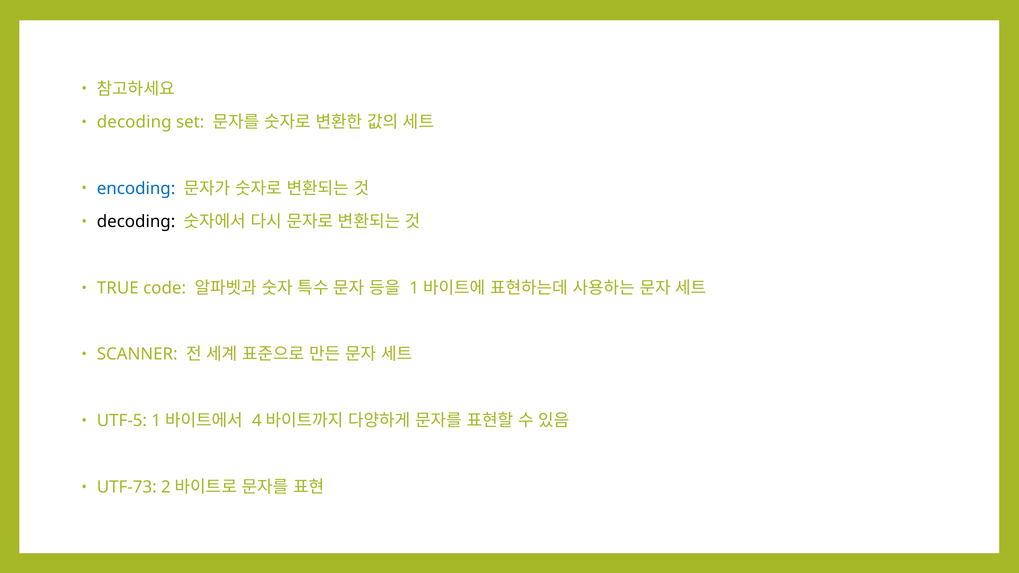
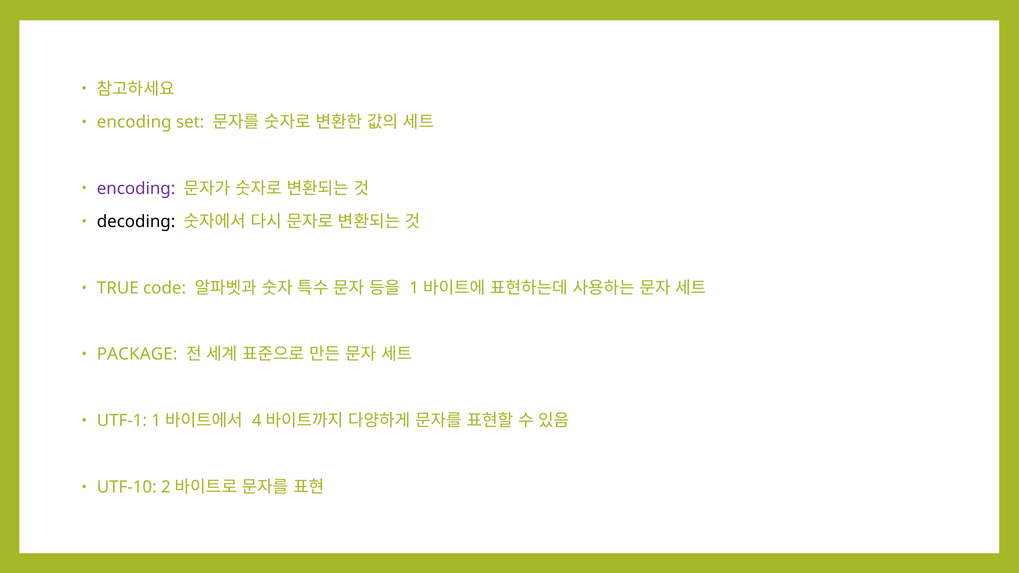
decoding at (134, 122): decoding -> encoding
encoding at (136, 189) colour: blue -> purple
SCANNER: SCANNER -> PACKAGE
UTF-5: UTF-5 -> UTF-1
UTF-73: UTF-73 -> UTF-10
